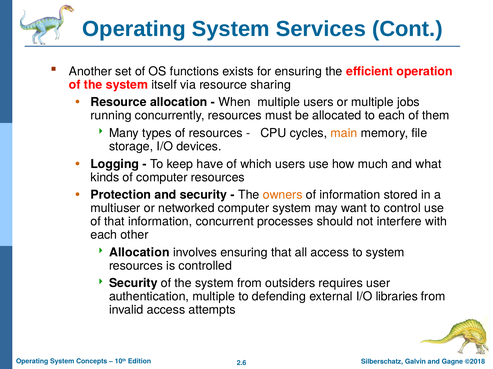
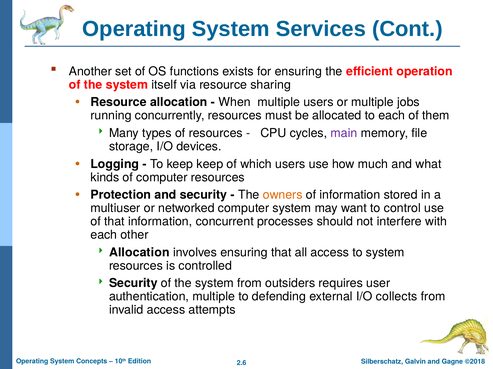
main colour: orange -> purple
keep have: have -> keep
libraries: libraries -> collects
